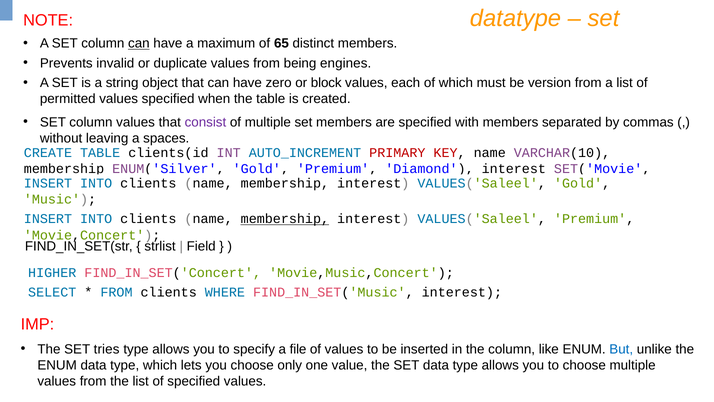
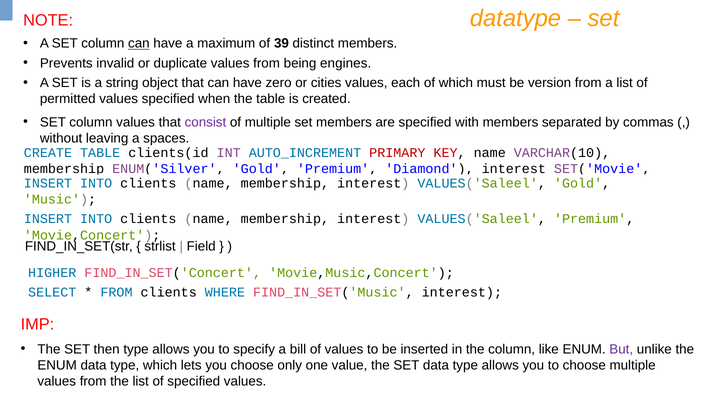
65: 65 -> 39
block: block -> cities
membership at (285, 219) underline: present -> none
tries: tries -> then
file: file -> bill
But colour: blue -> purple
